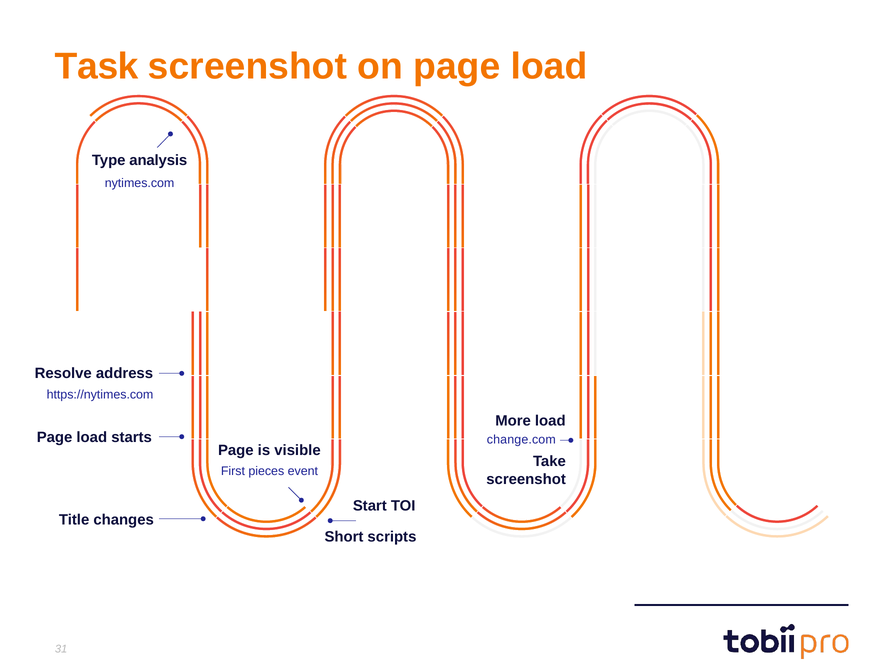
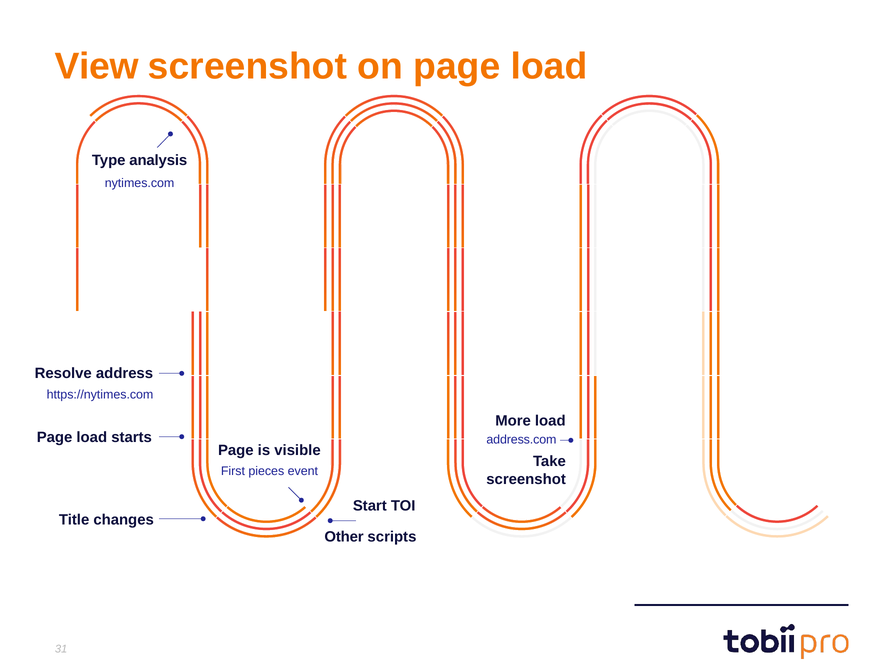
Task: Task -> View
change.com: change.com -> address.com
Short: Short -> Other
